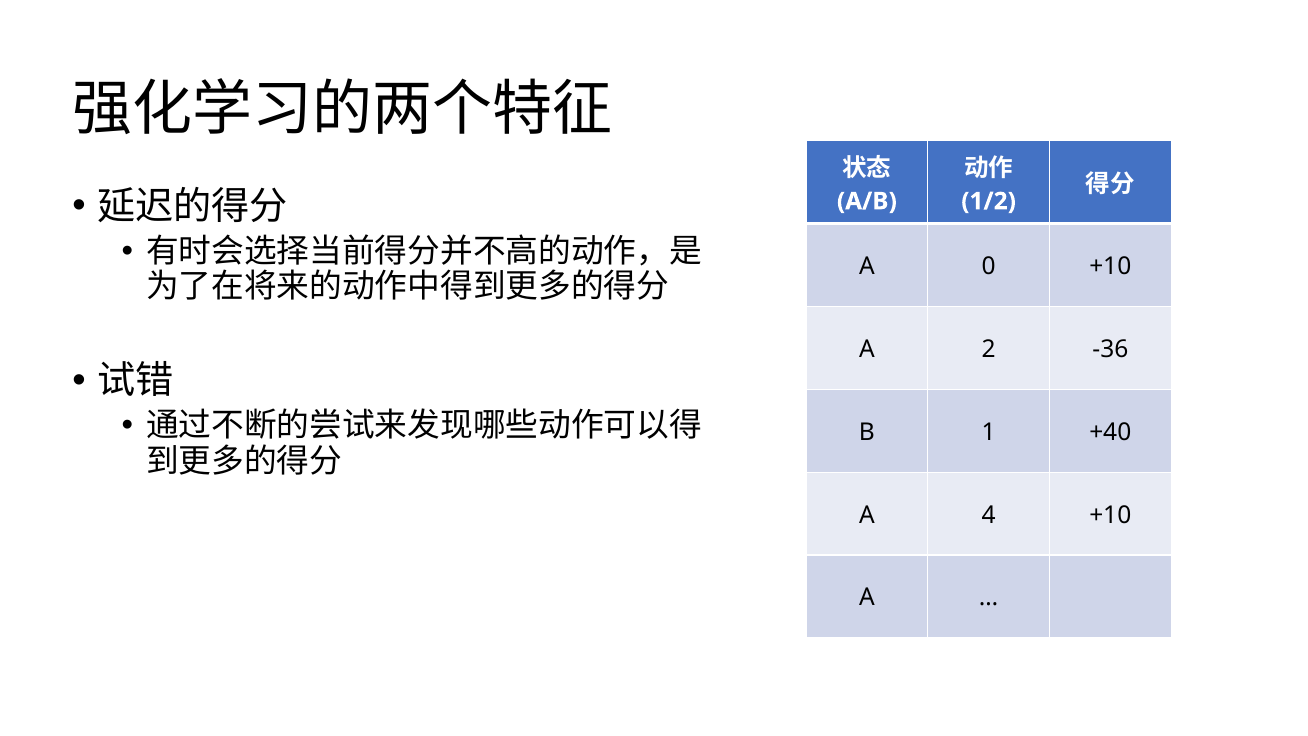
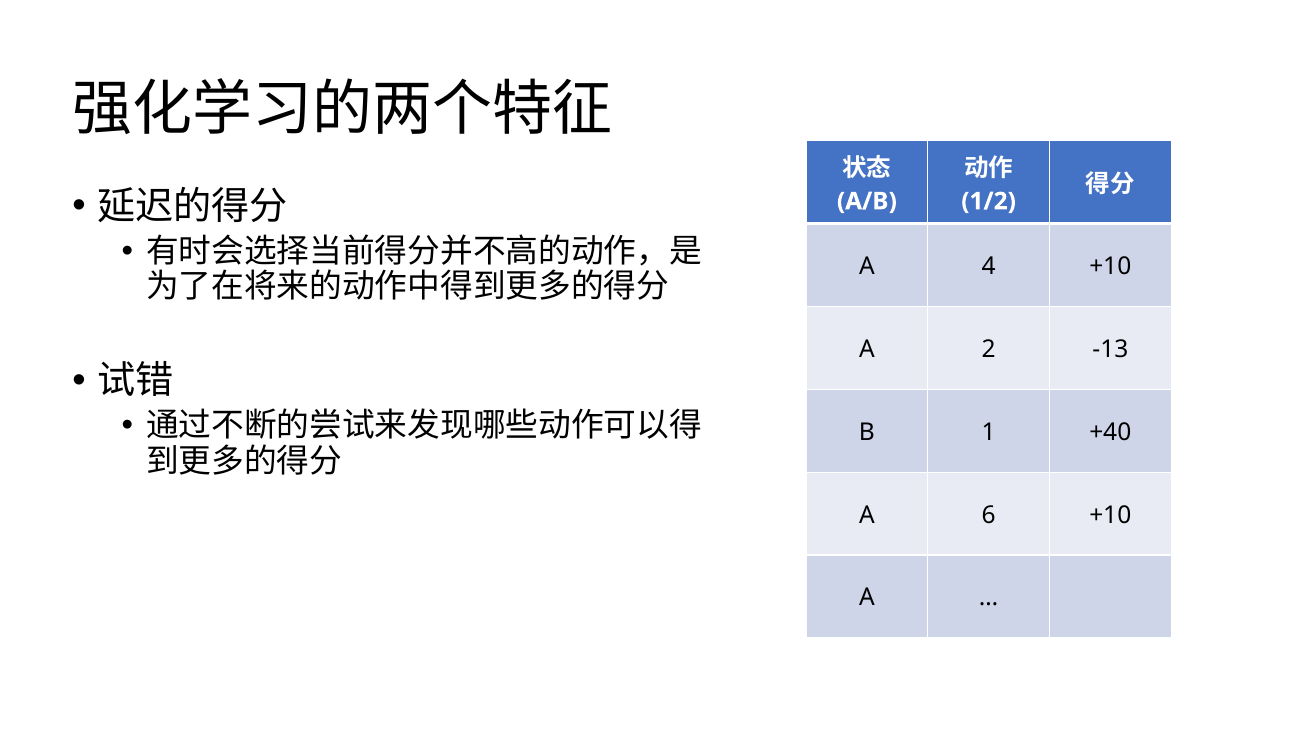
0: 0 -> 4
-36: -36 -> -13
4: 4 -> 6
